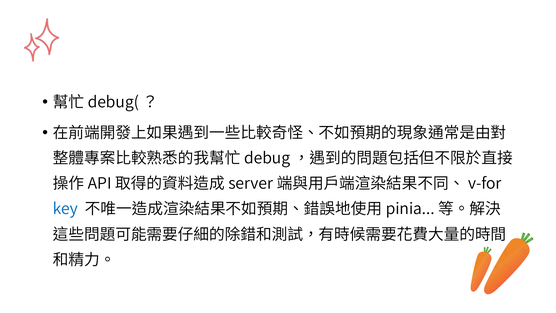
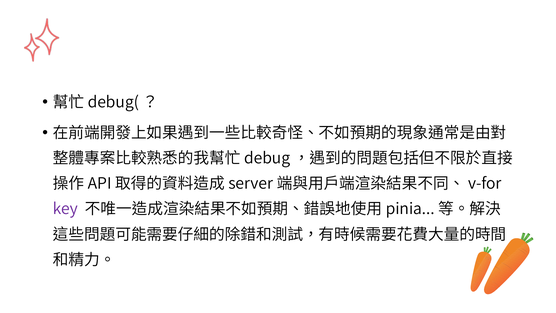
key colour: blue -> purple
